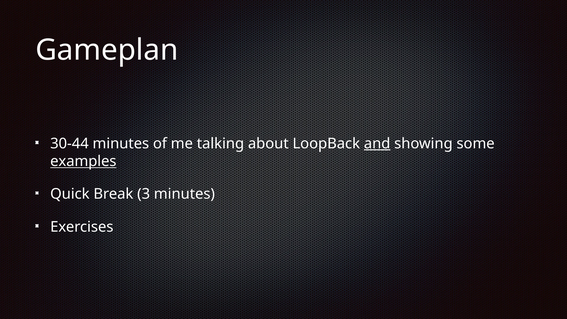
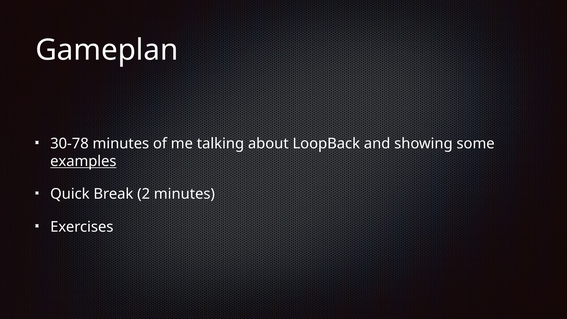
30-44: 30-44 -> 30-78
and underline: present -> none
3: 3 -> 2
